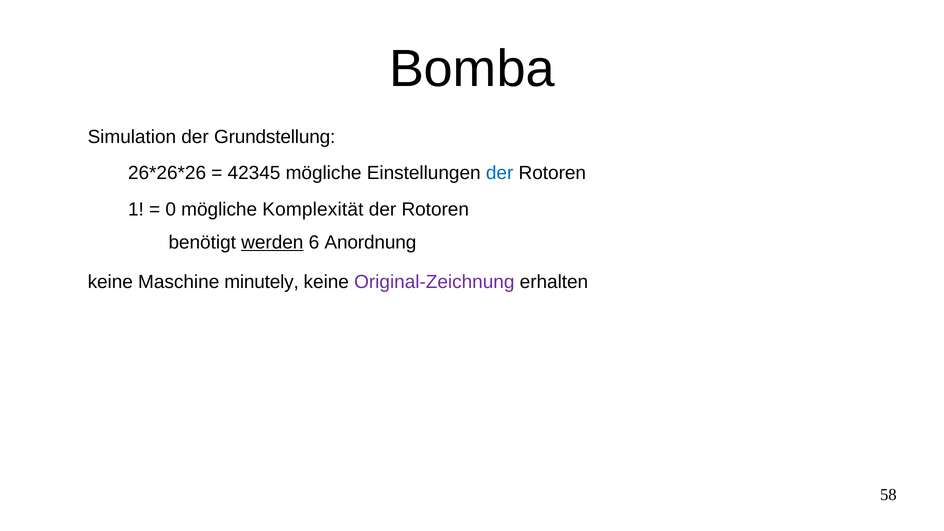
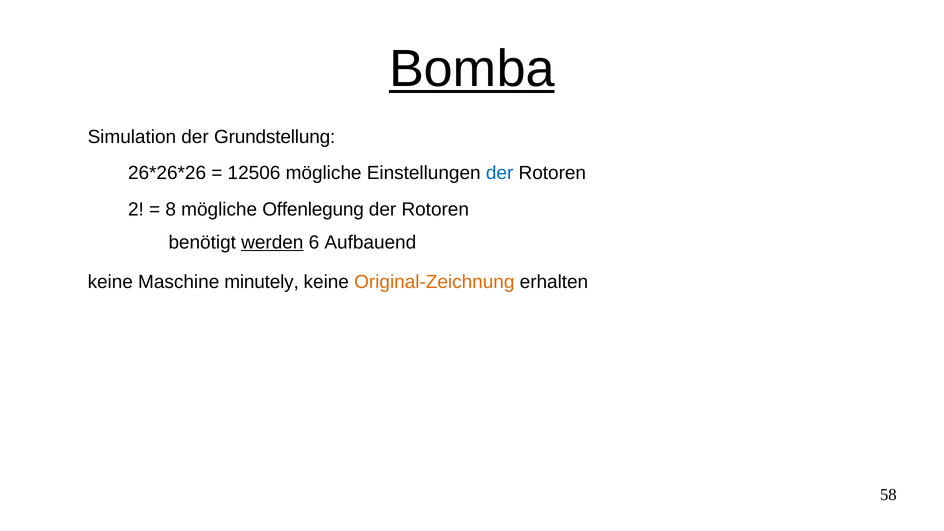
Bomba underline: none -> present
42345: 42345 -> 12506
1: 1 -> 2
0: 0 -> 8
Komplexität: Komplexität -> Offenlegung
Anordnung: Anordnung -> Aufbauend
Original-Zeichnung colour: purple -> orange
